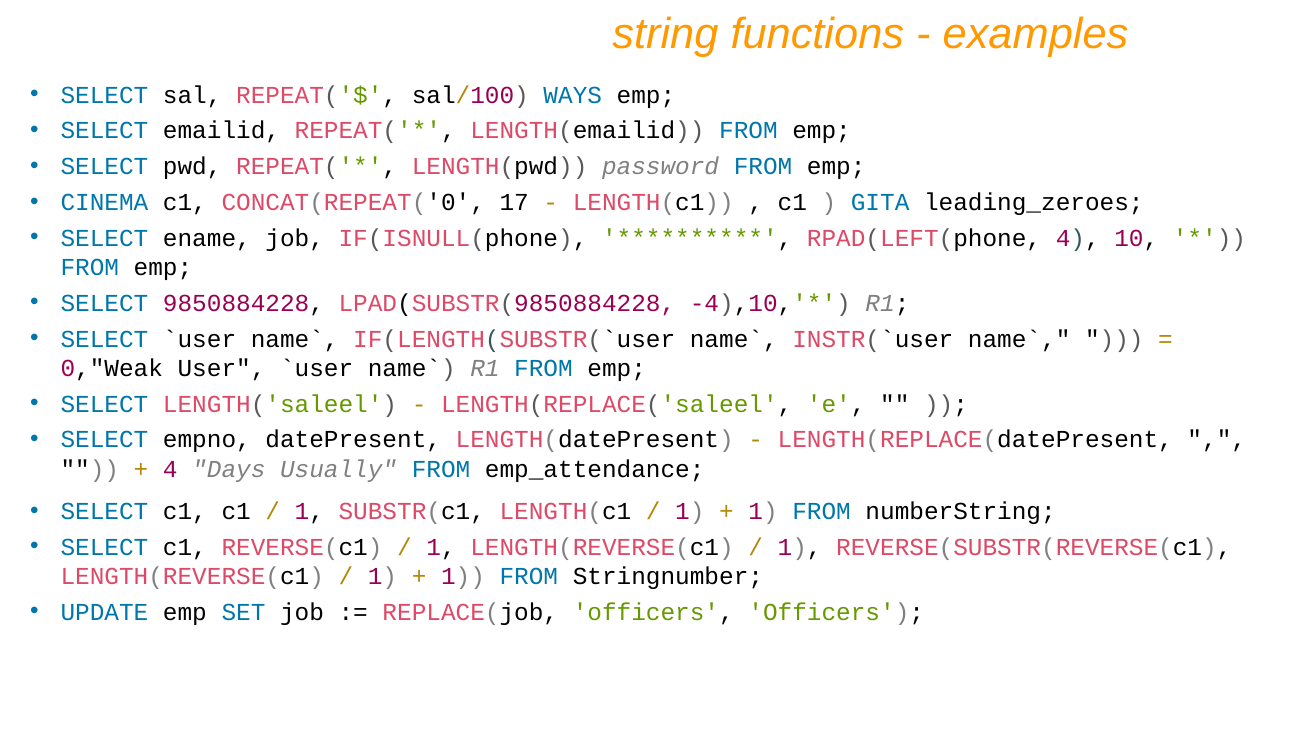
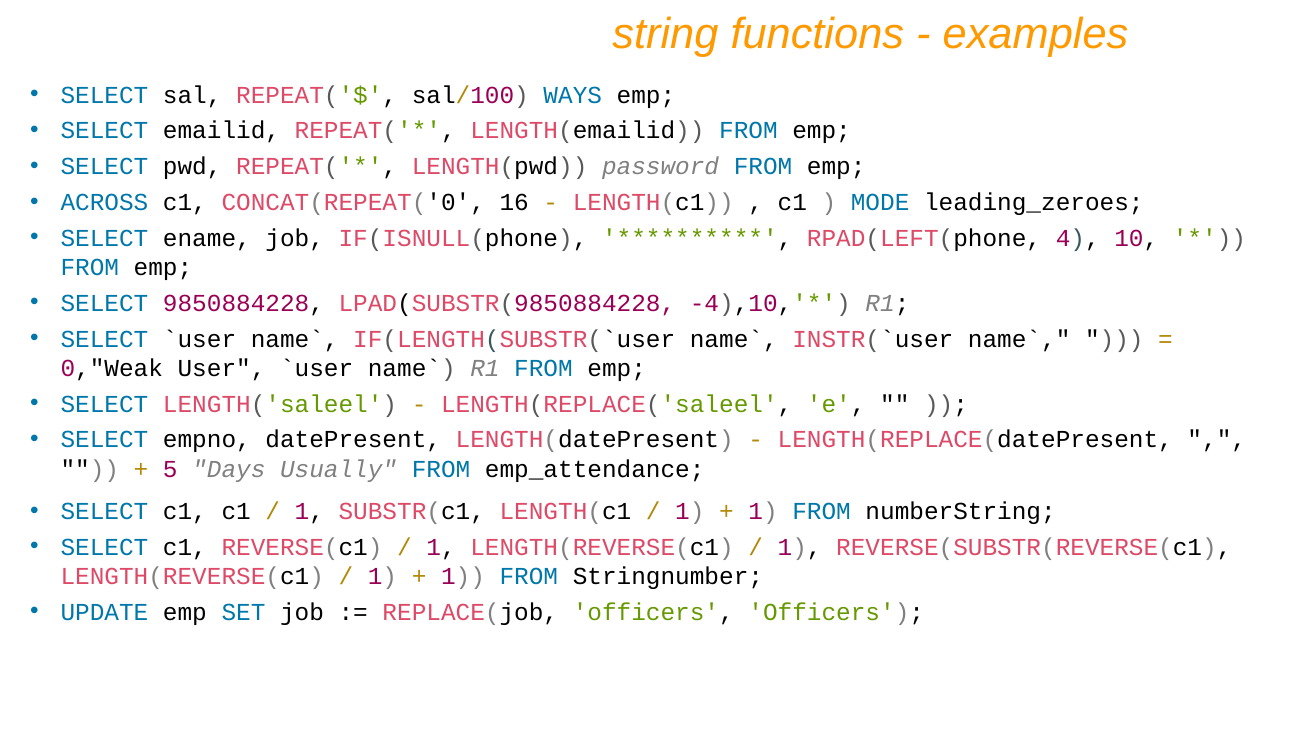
CINEMA: CINEMA -> ACROSS
17: 17 -> 16
GITA: GITA -> MODE
4 at (170, 469): 4 -> 5
